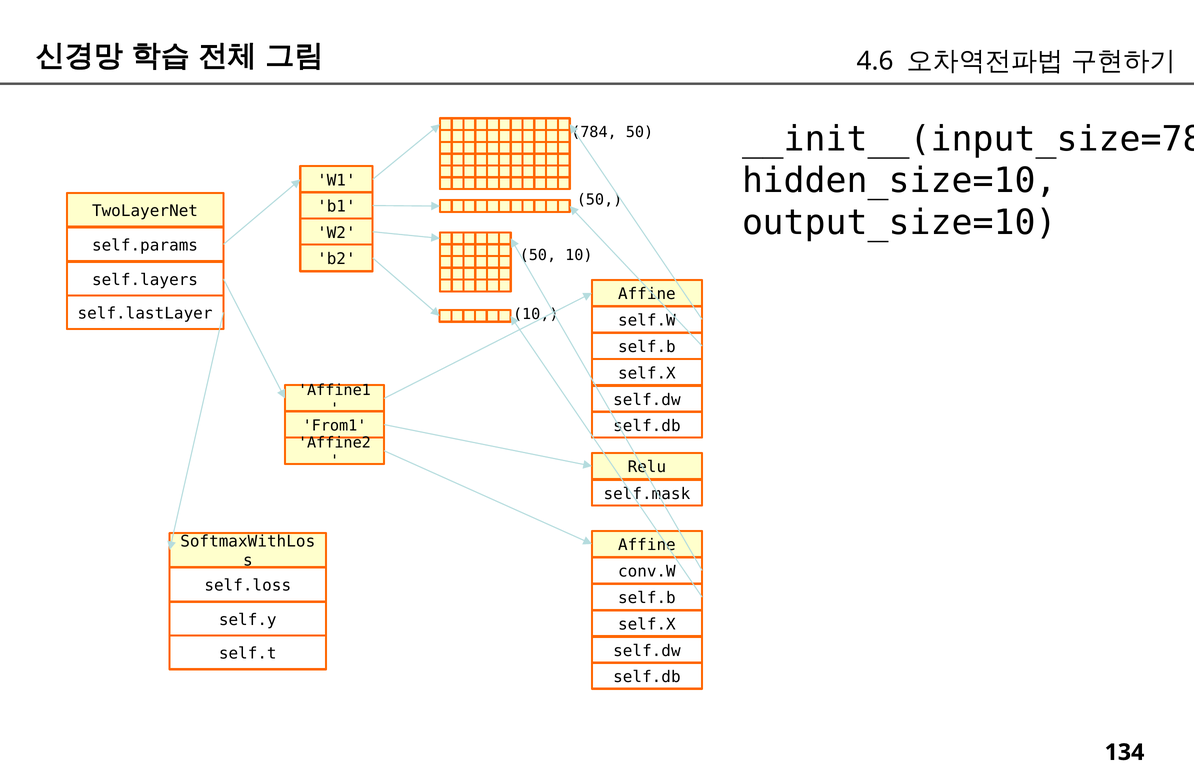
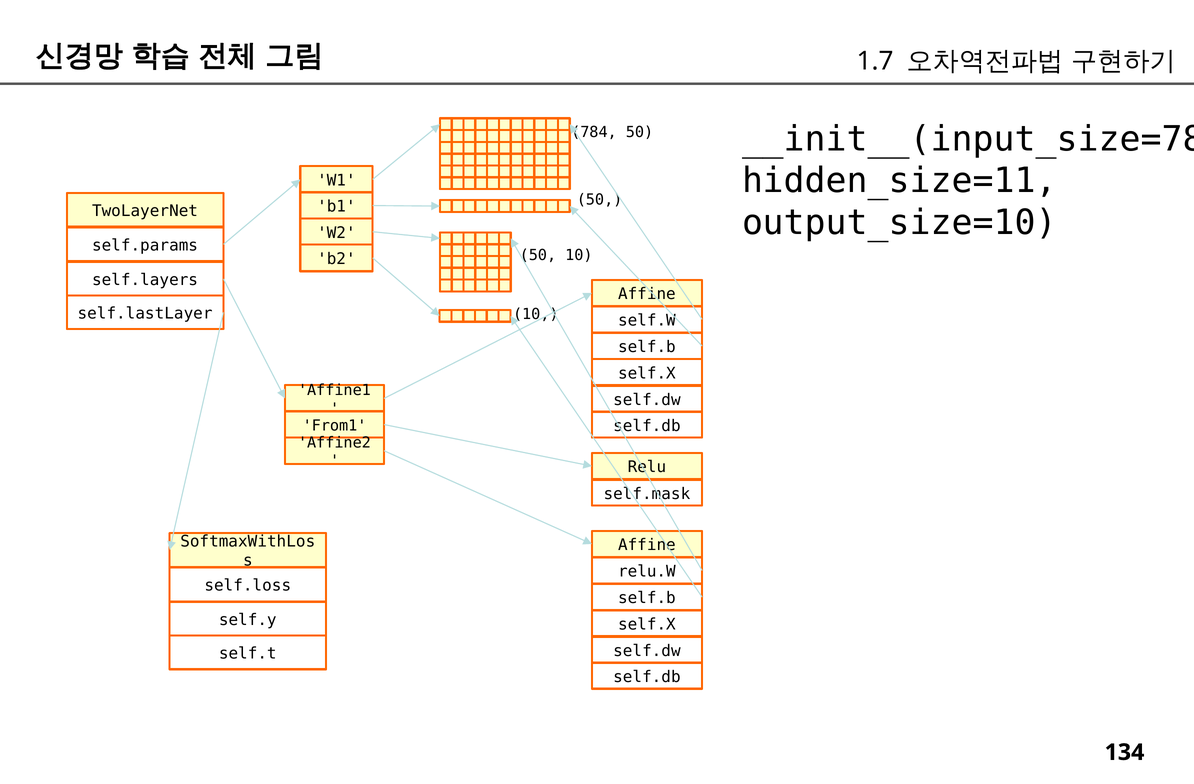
4.6: 4.6 -> 1.7
hidden_size=10: hidden_size=10 -> hidden_size=11
conv.W: conv.W -> relu.W
